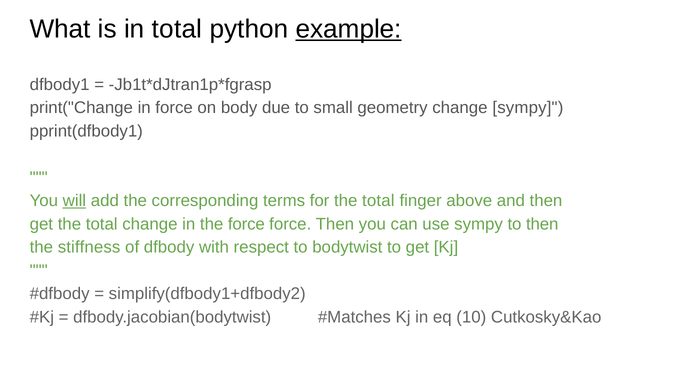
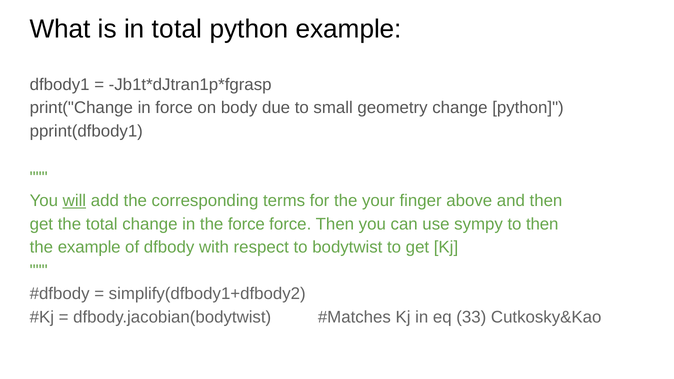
example at (349, 29) underline: present -> none
change sympy: sympy -> python
for the total: total -> your
the stiffness: stiffness -> example
10: 10 -> 33
